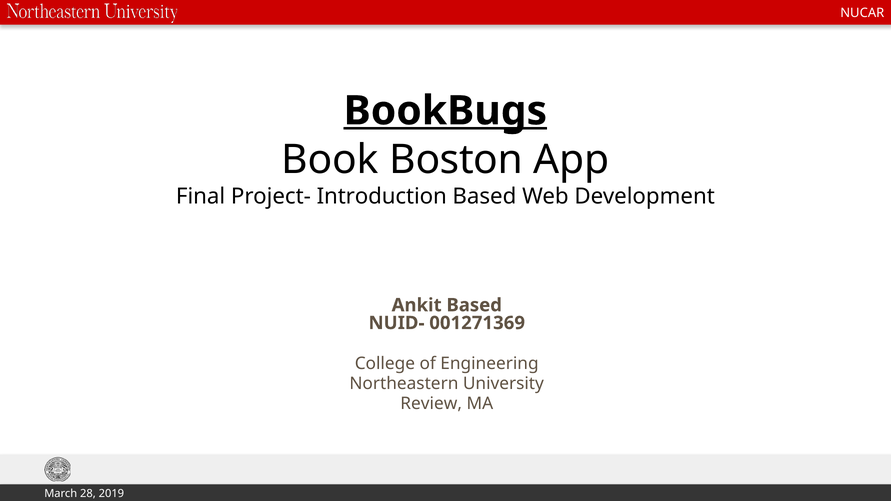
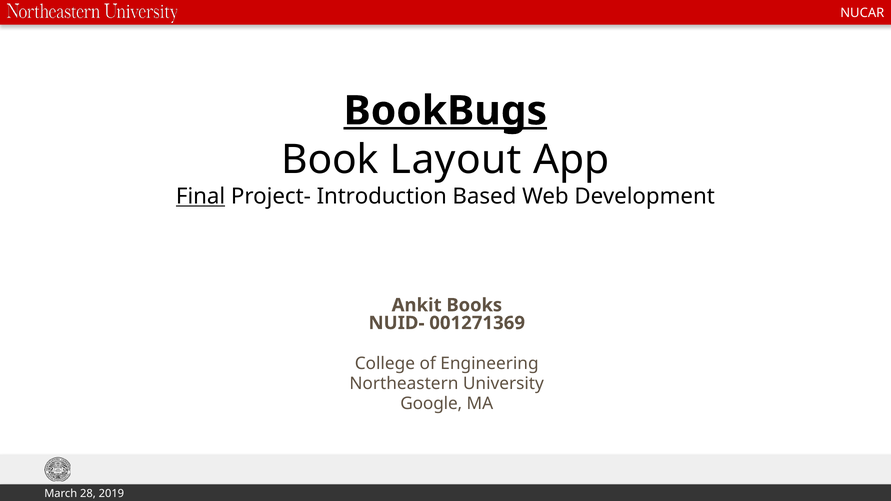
Boston: Boston -> Layout
Final underline: none -> present
Ankit Based: Based -> Books
Review: Review -> Google
